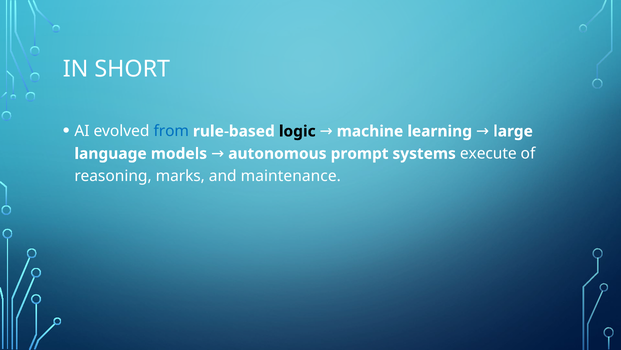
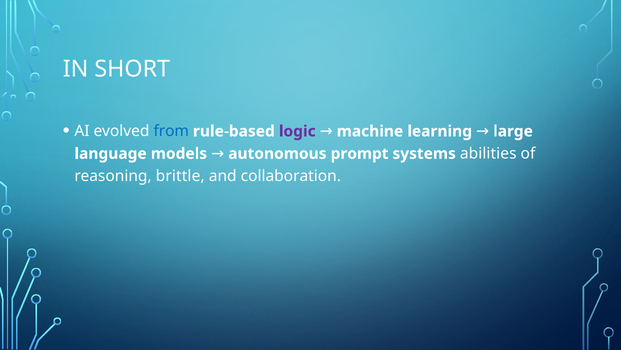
logic colour: black -> purple
execute: execute -> abilities
marks: marks -> brittle
maintenance: maintenance -> collaboration
